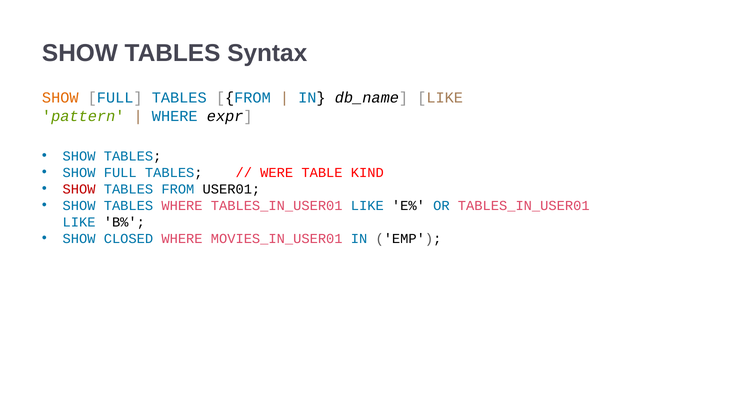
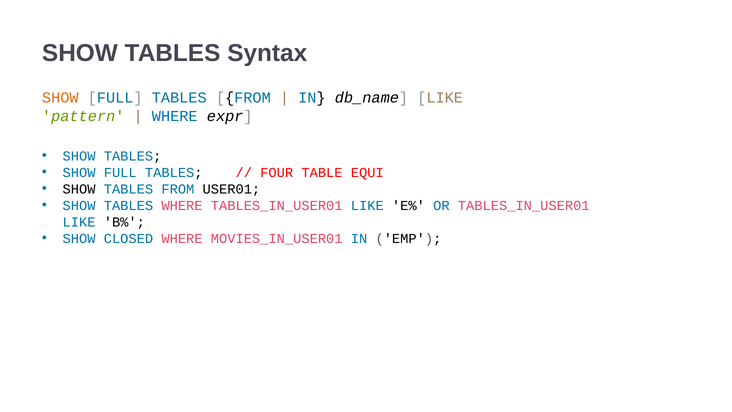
WERE: WERE -> FOUR
KIND: KIND -> EQUI
SHOW at (79, 189) colour: red -> black
